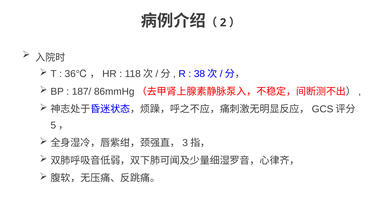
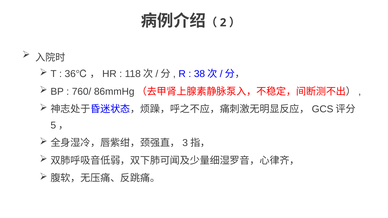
187/: 187/ -> 760/
